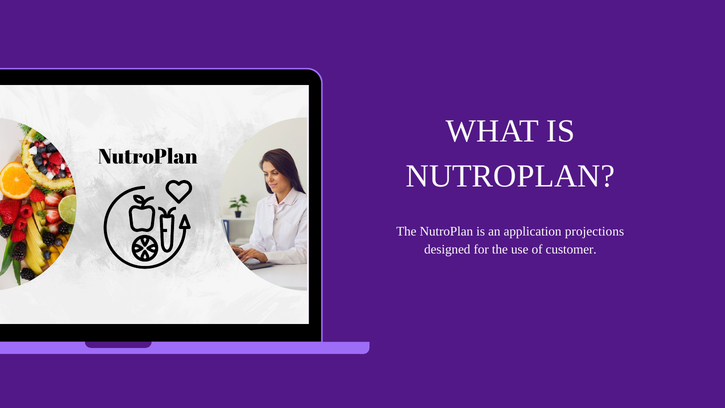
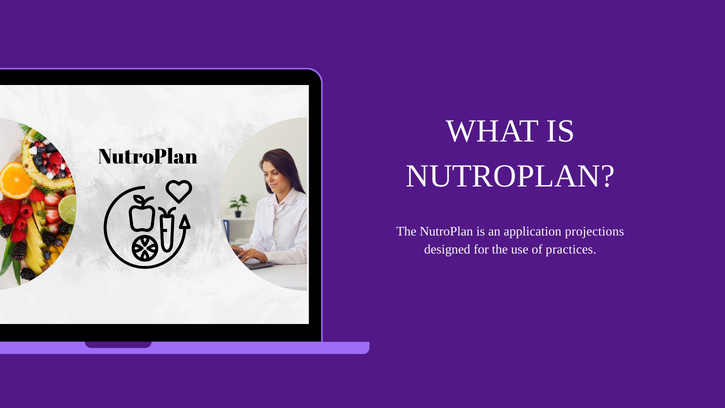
customer: customer -> practices
